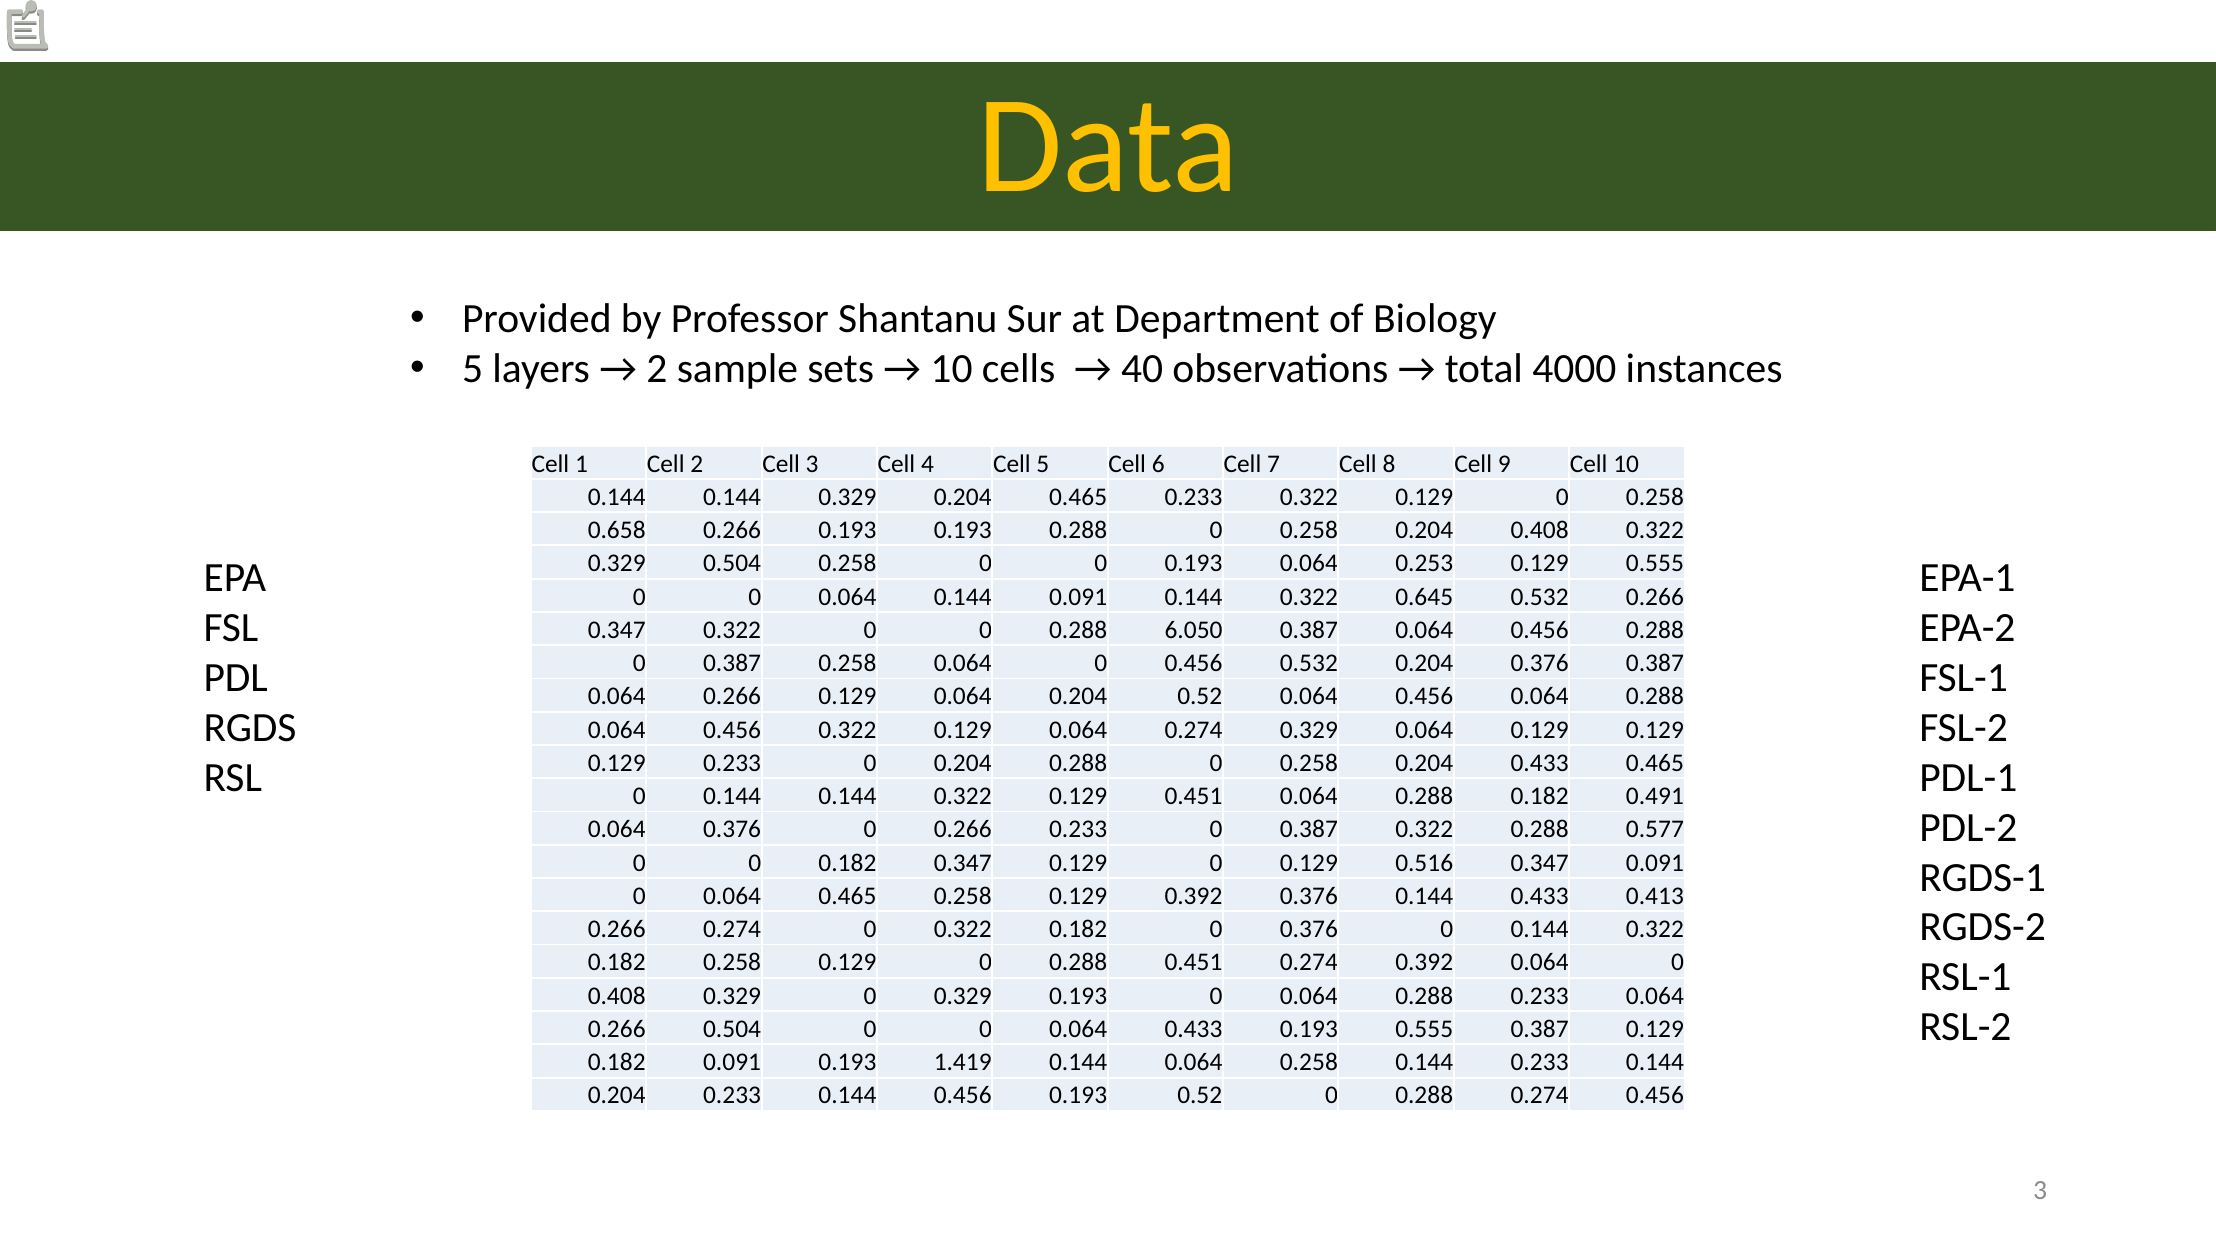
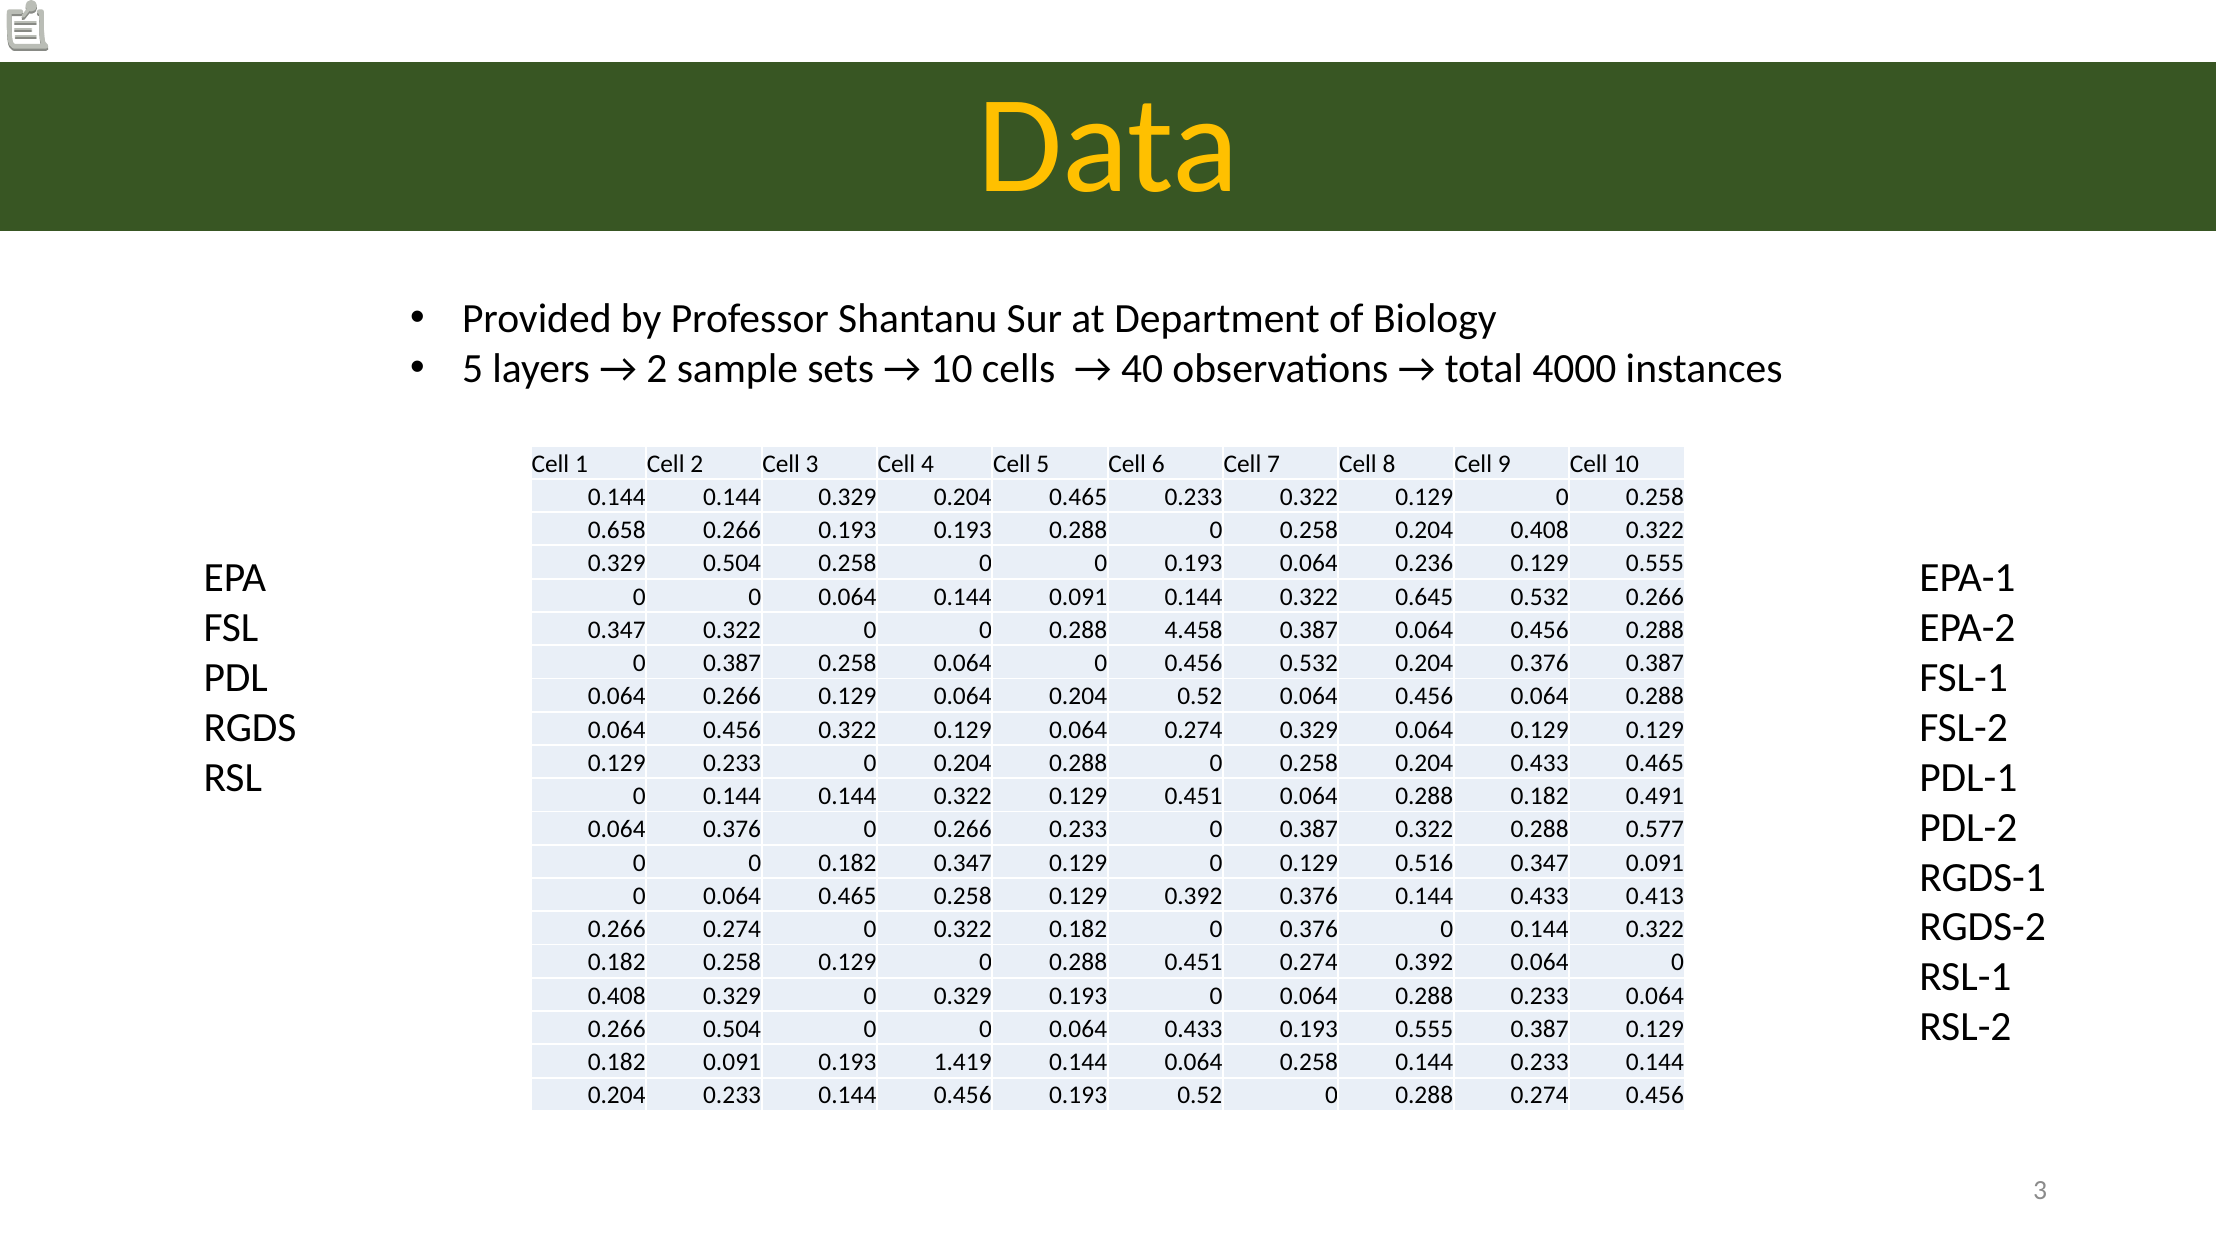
0.253: 0.253 -> 0.236
6.050: 6.050 -> 4.458
